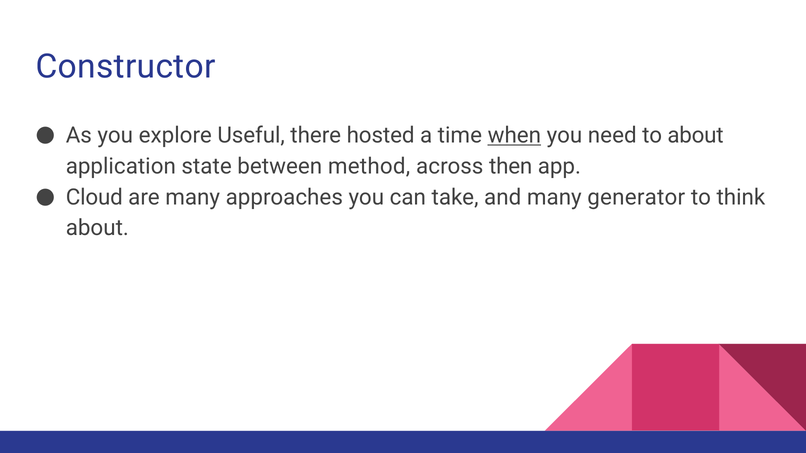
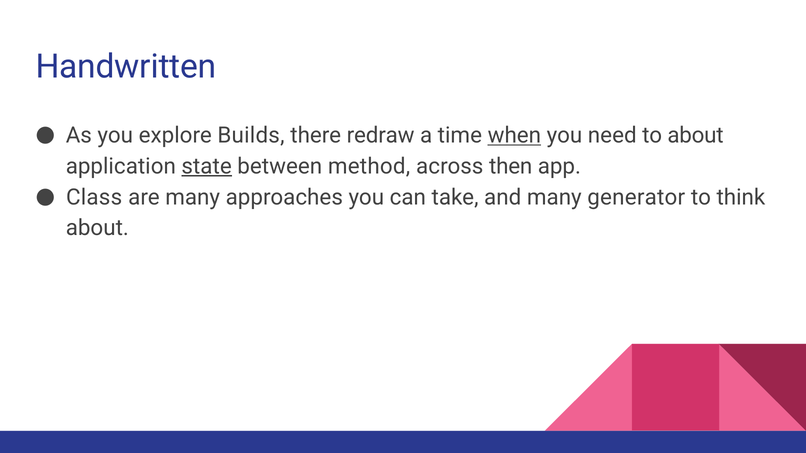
Constructor: Constructor -> Handwritten
Useful: Useful -> Builds
hosted: hosted -> redraw
state underline: none -> present
Cloud: Cloud -> Class
